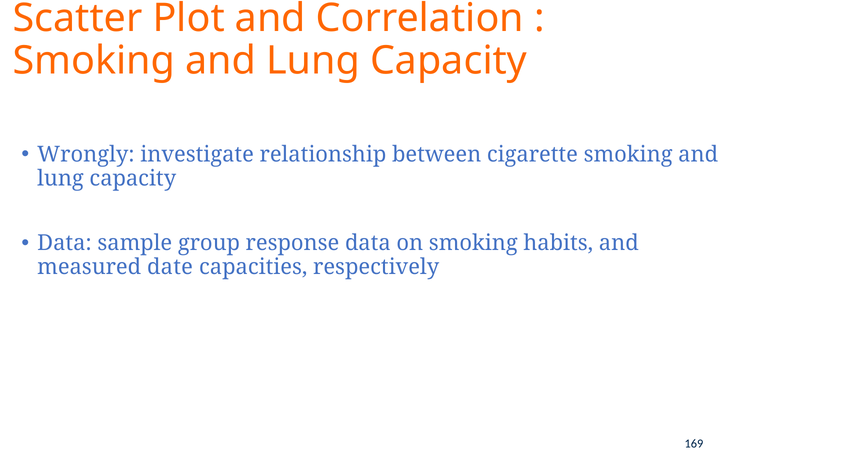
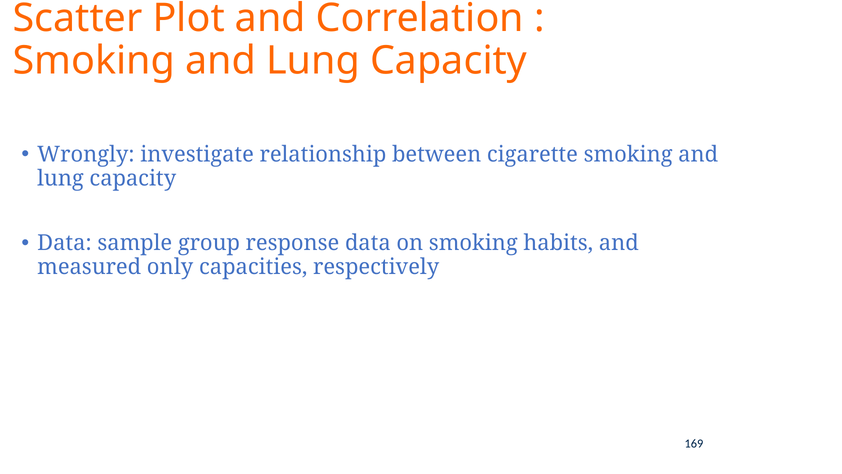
date: date -> only
